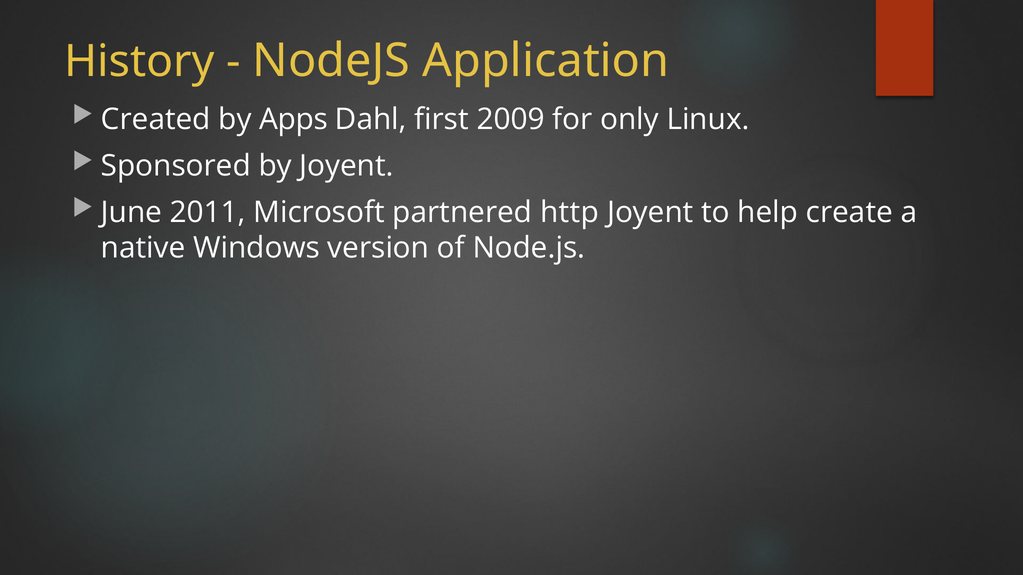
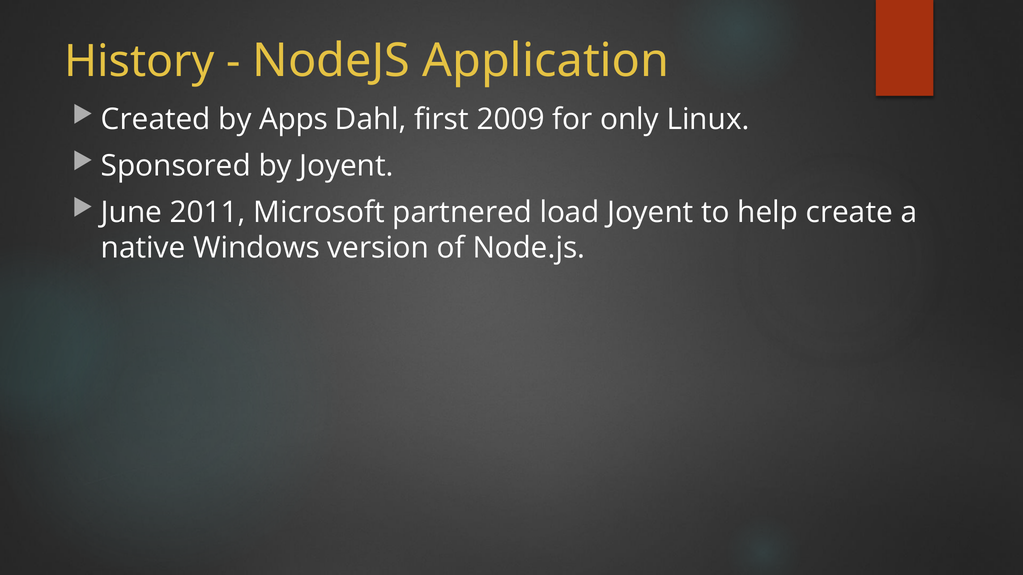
http: http -> load
